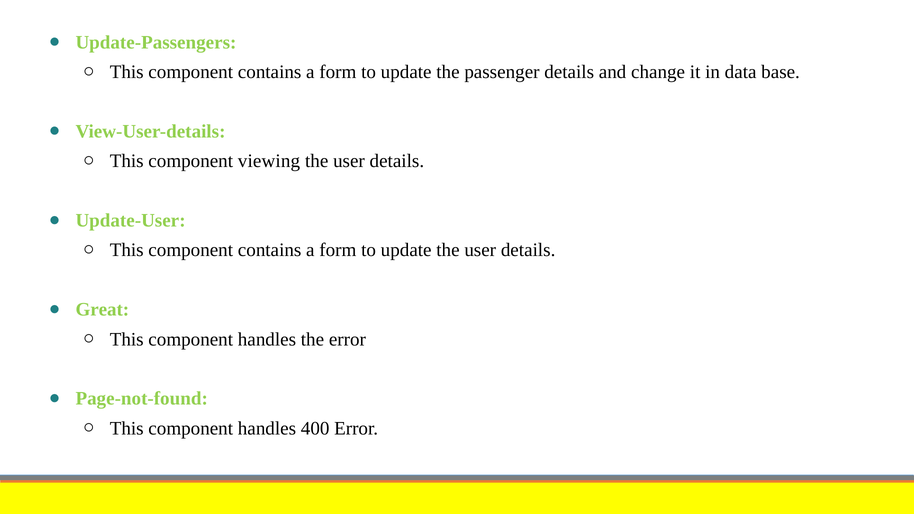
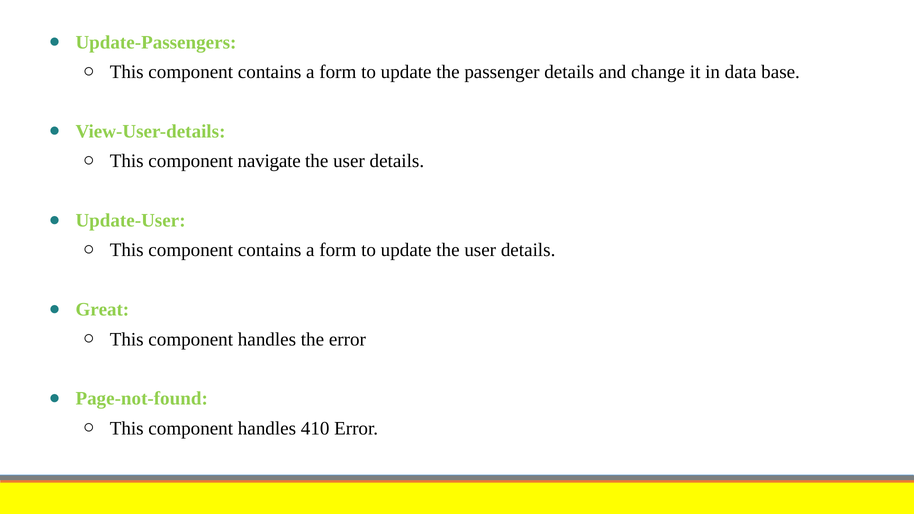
viewing: viewing -> navigate
400: 400 -> 410
